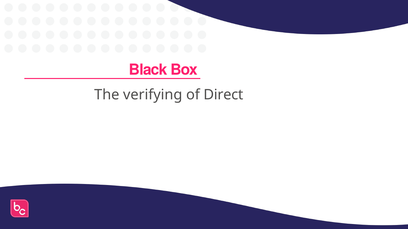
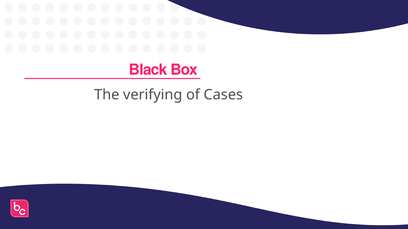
Direct: Direct -> Cases
